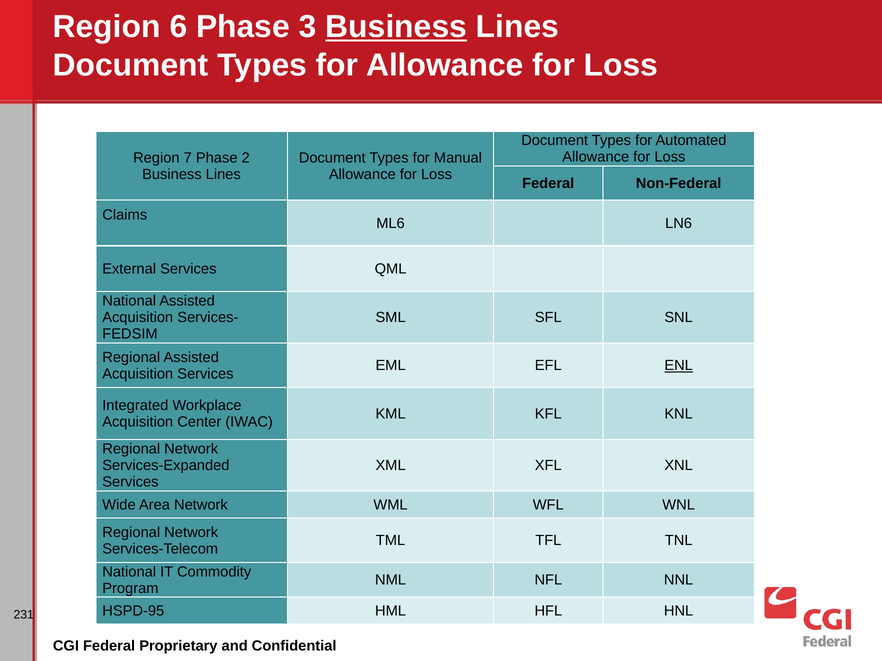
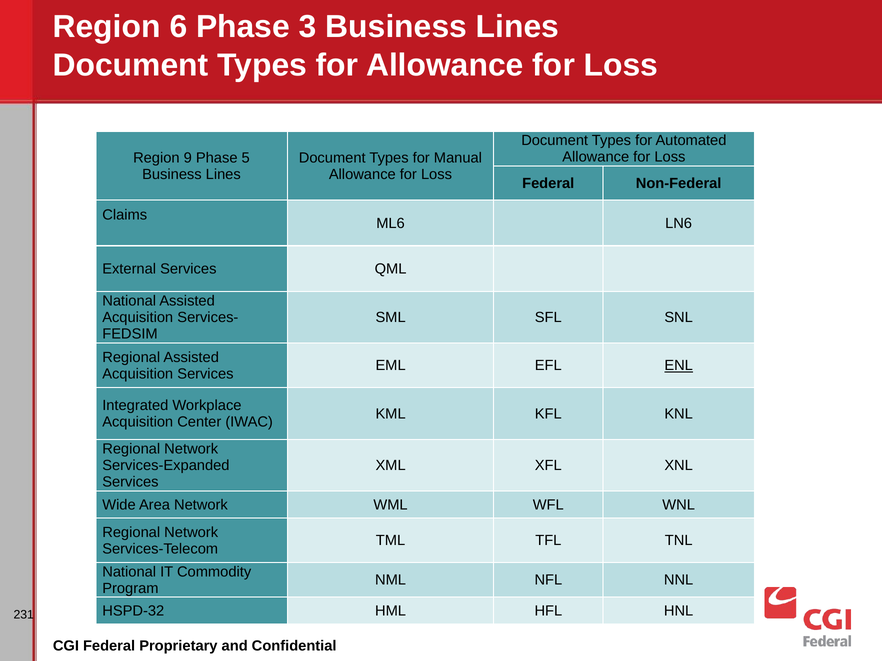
Business at (396, 27) underline: present -> none
7: 7 -> 9
2: 2 -> 5
HSPD-95: HSPD-95 -> HSPD-32
